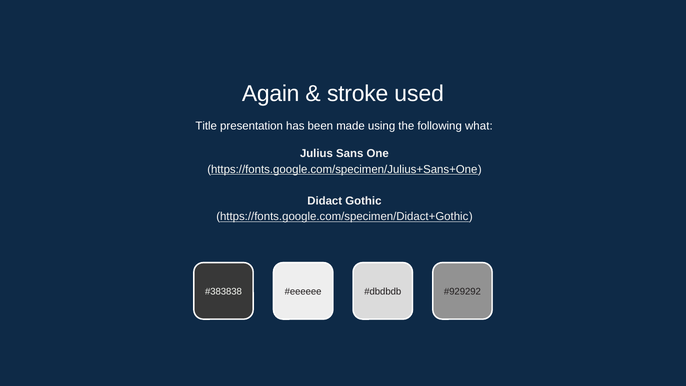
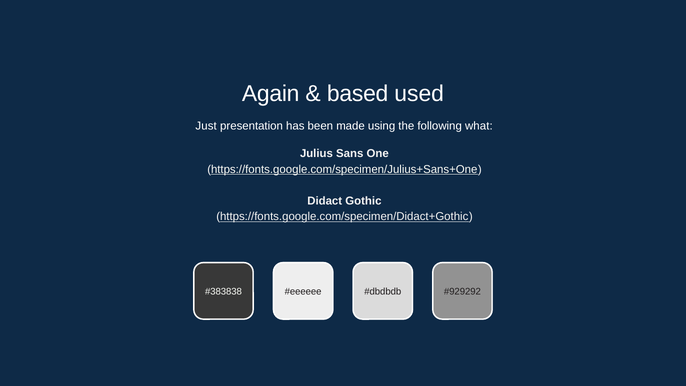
stroke: stroke -> based
Title: Title -> Just
